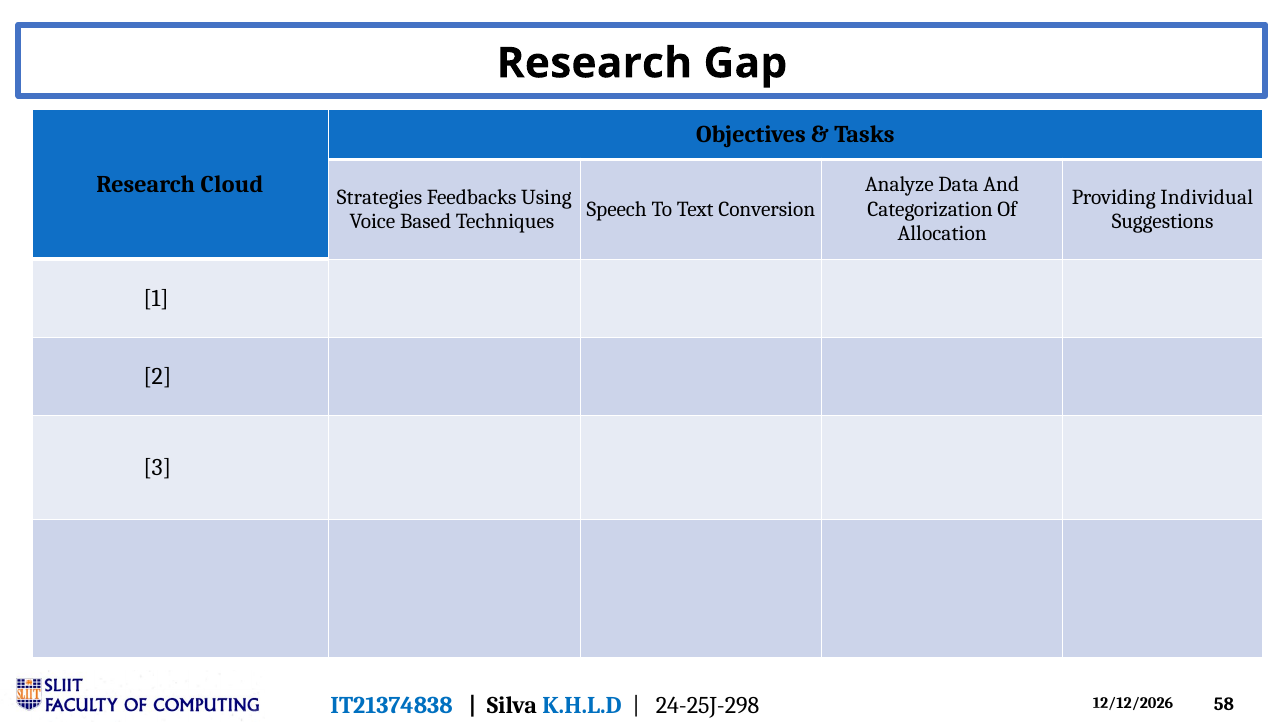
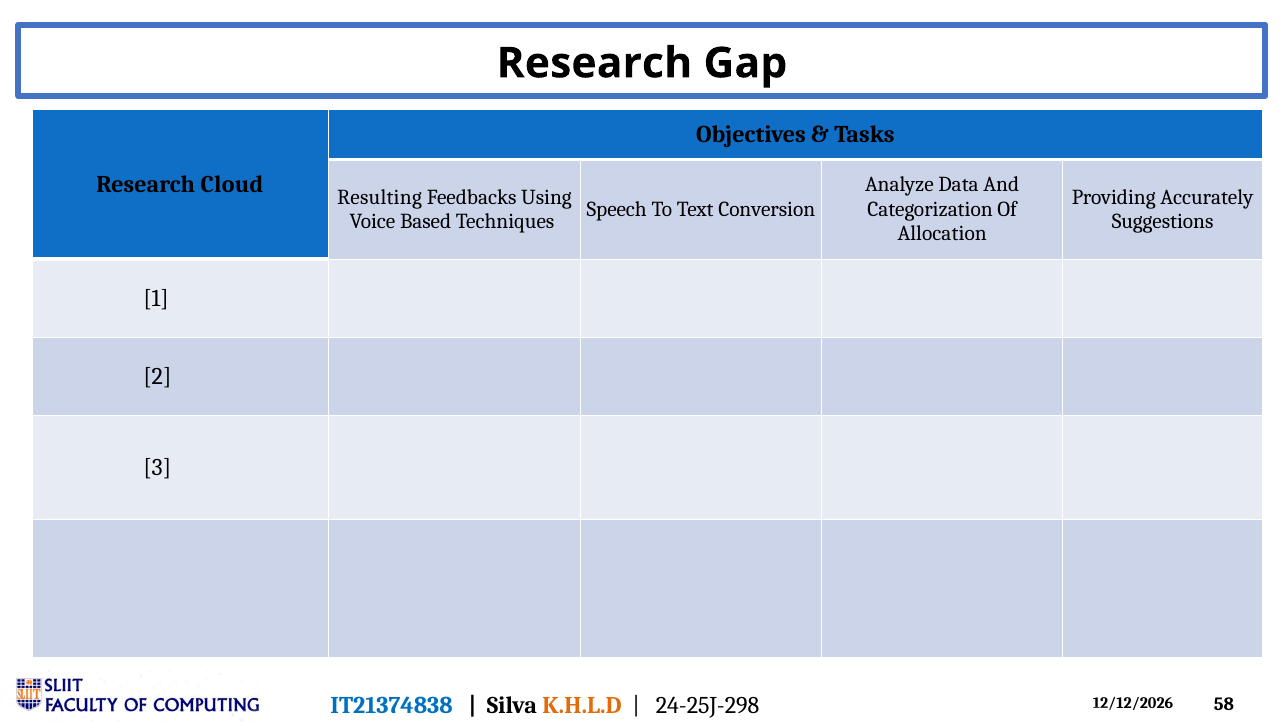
Strategies: Strategies -> Resulting
Individual: Individual -> Accurately
K.H.L.D colour: blue -> orange
